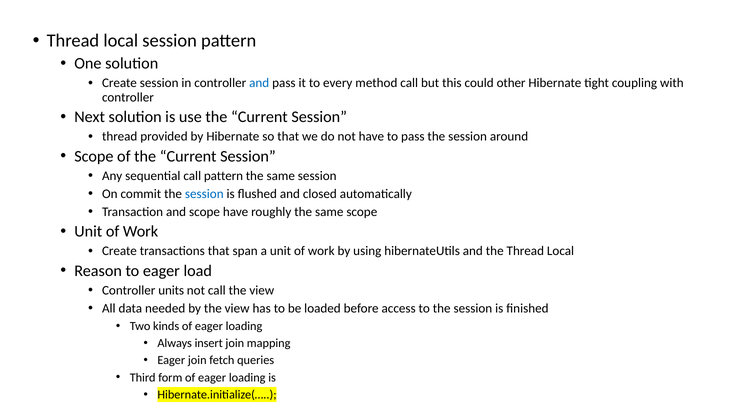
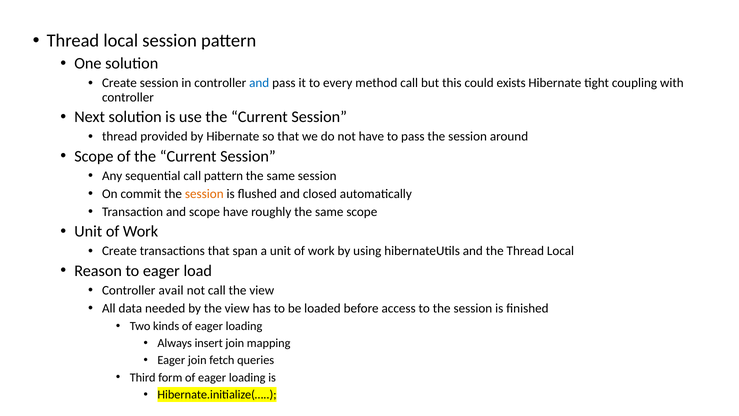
other: other -> exists
session at (204, 194) colour: blue -> orange
units: units -> avail
